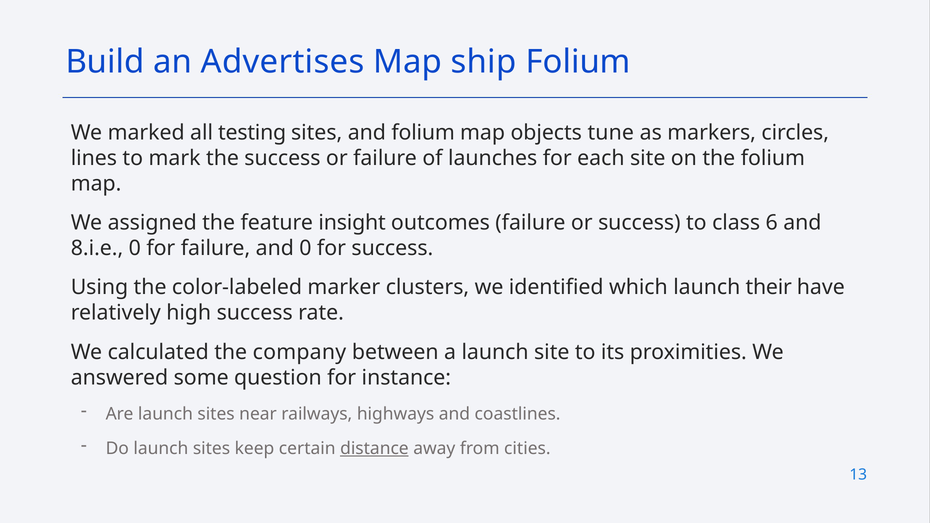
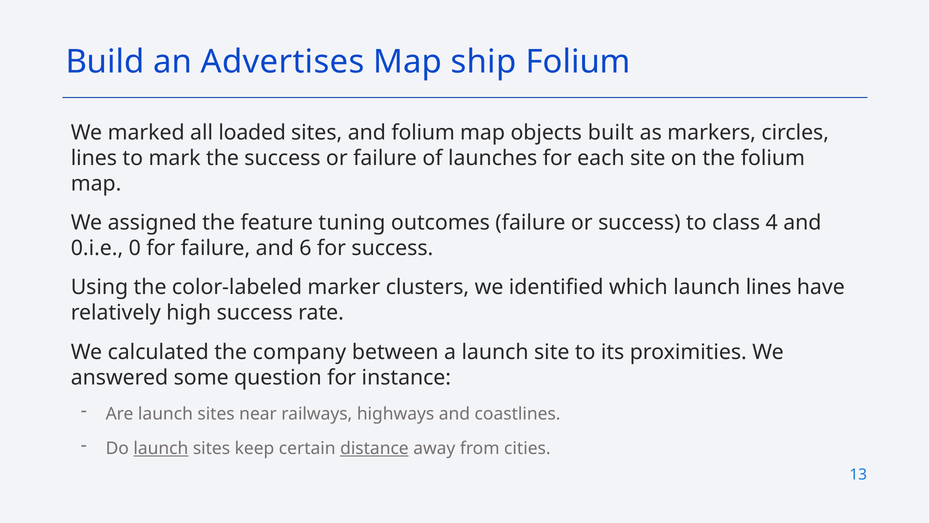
testing: testing -> loaded
tune: tune -> built
insight: insight -> tuning
6: 6 -> 4
8.i.e: 8.i.e -> 0.i.e
and 0: 0 -> 6
launch their: their -> lines
launch at (161, 449) underline: none -> present
